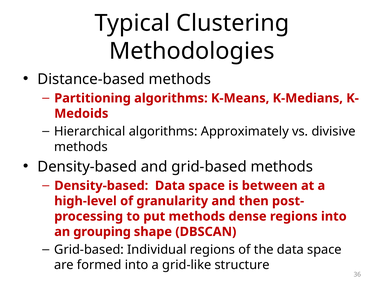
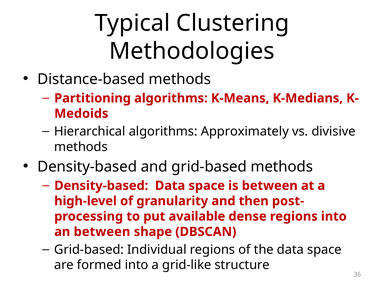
put methods: methods -> available
an grouping: grouping -> between
